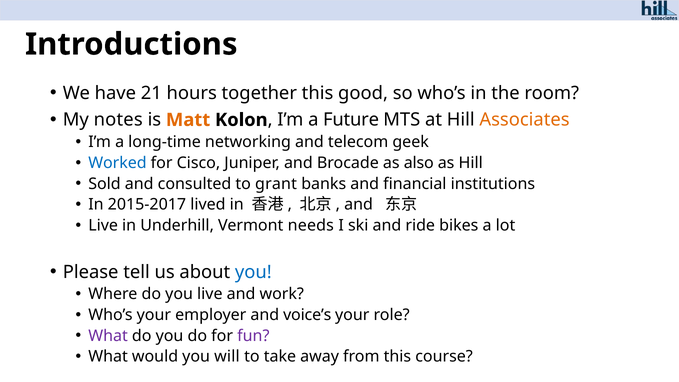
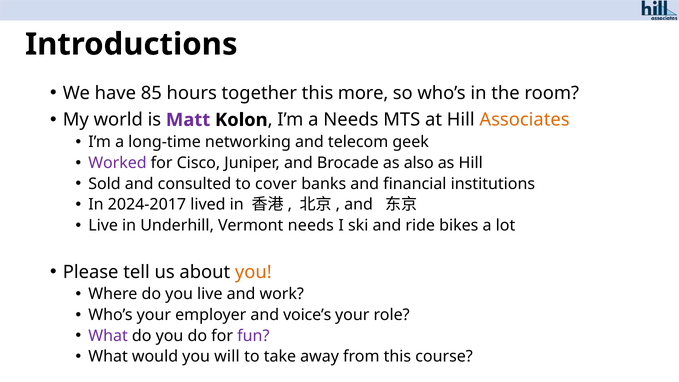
21: 21 -> 85
good: good -> more
notes: notes -> world
Matt colour: orange -> purple
a Future: Future -> Needs
Worked colour: blue -> purple
grant: grant -> cover
2015-2017: 2015-2017 -> 2024-2017
you at (253, 272) colour: blue -> orange
